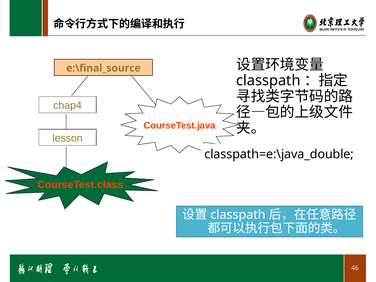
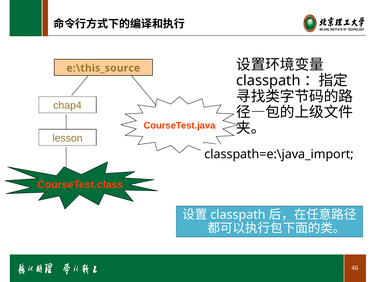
e:\final_source: e:\final_source -> e:\this_source
classpath=e:\java_double: classpath=e:\java_double -> classpath=e:\java_import
